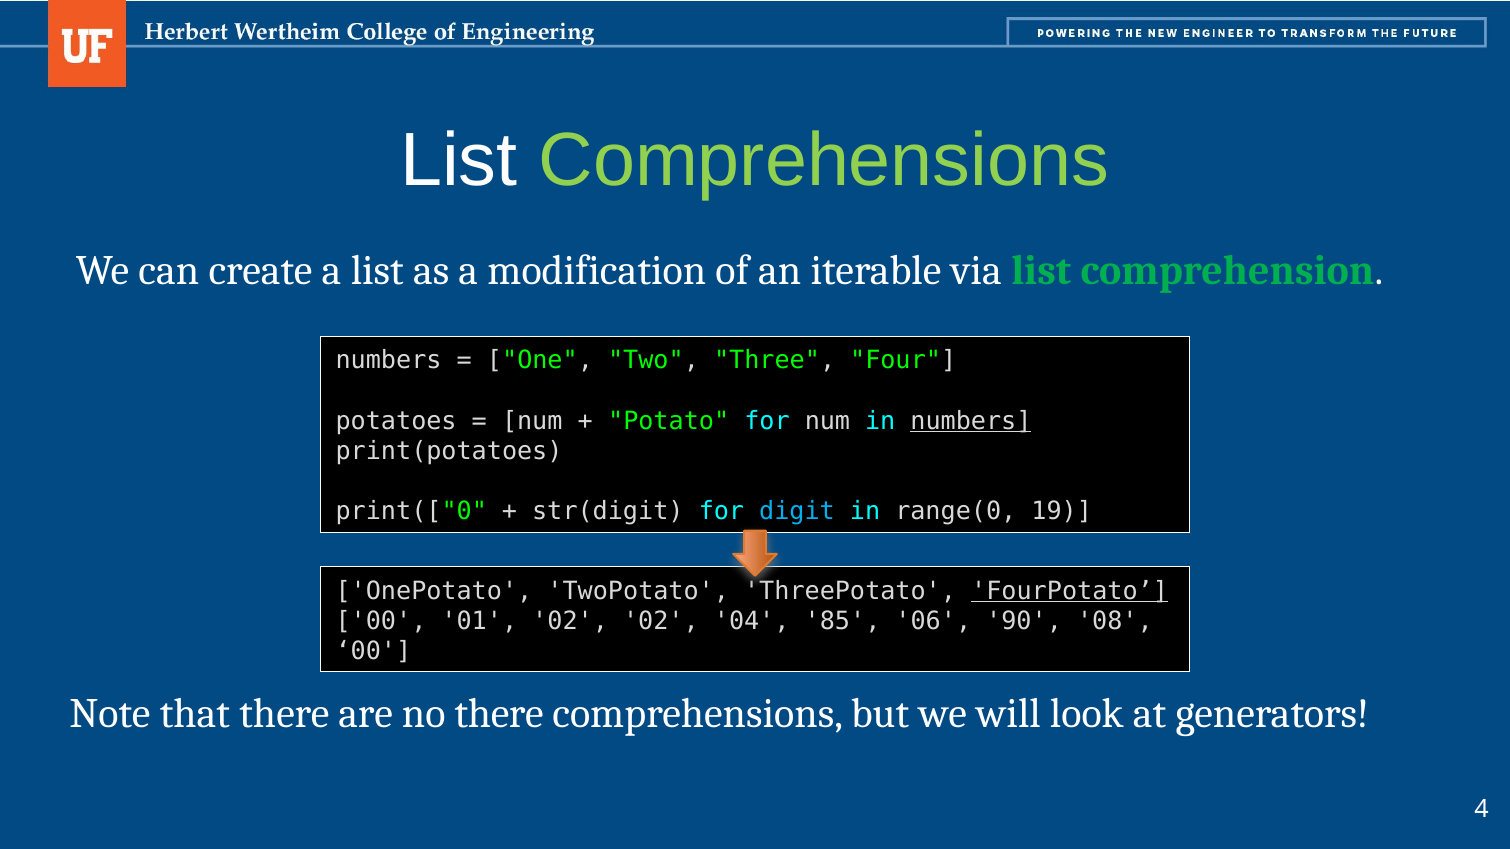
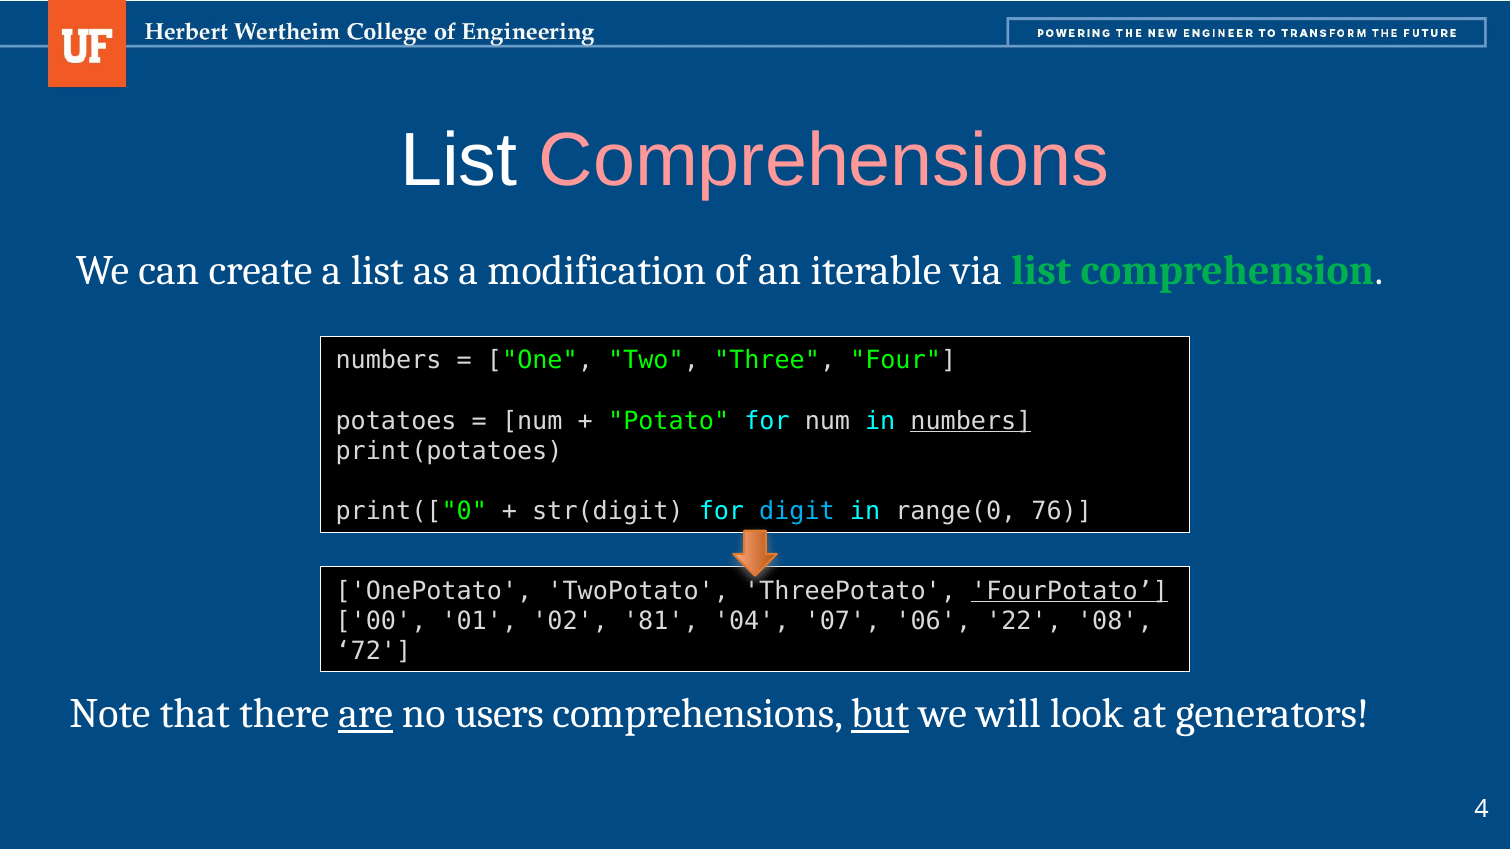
Comprehensions at (824, 161) colour: light green -> pink
19: 19 -> 76
02 02: 02 -> 81
85: 85 -> 07
90: 90 -> 22
00 at (373, 652): 00 -> 72
are underline: none -> present
no there: there -> users
but underline: none -> present
